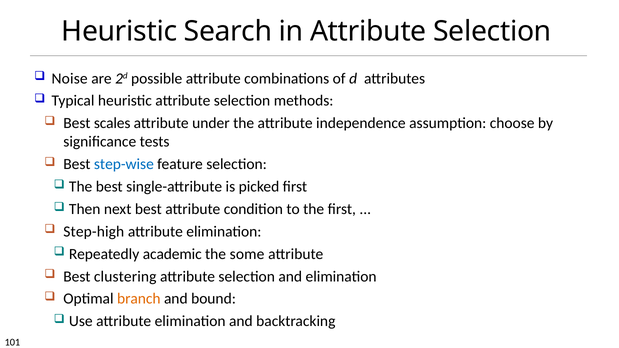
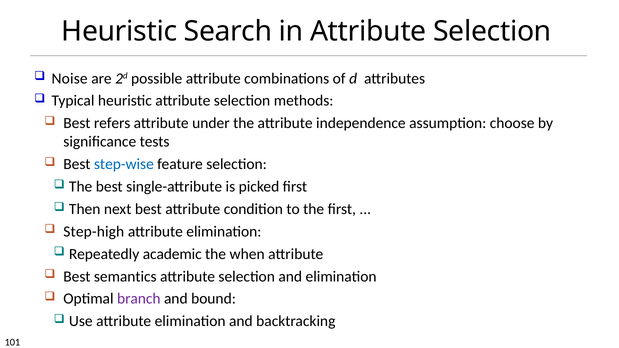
scales: scales -> refers
some: some -> when
clustering: clustering -> semantics
branch colour: orange -> purple
